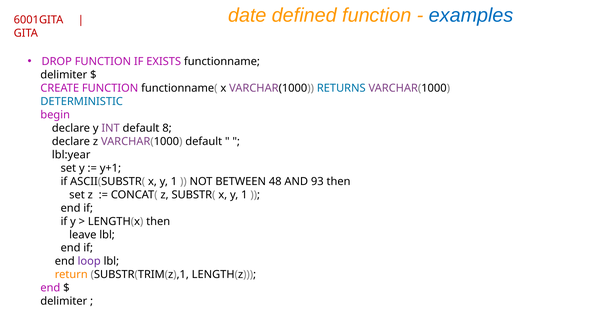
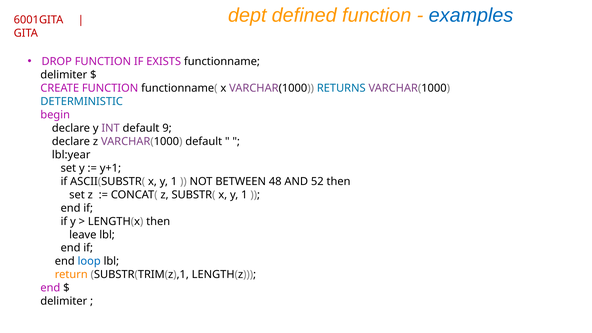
date: date -> dept
8: 8 -> 9
93: 93 -> 52
loop colour: purple -> blue
